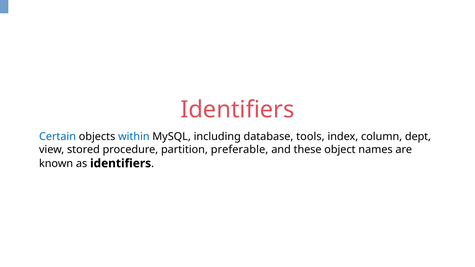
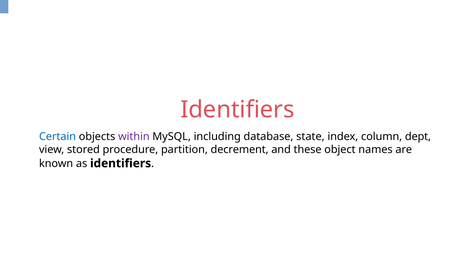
within colour: blue -> purple
tools: tools -> state
preferable: preferable -> decrement
